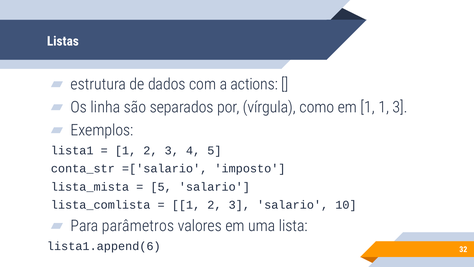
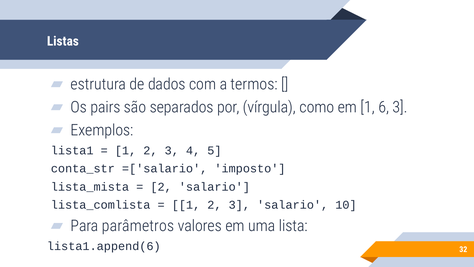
actions: actions -> termos
linha: linha -> pairs
1 1: 1 -> 6
5 at (161, 187): 5 -> 2
